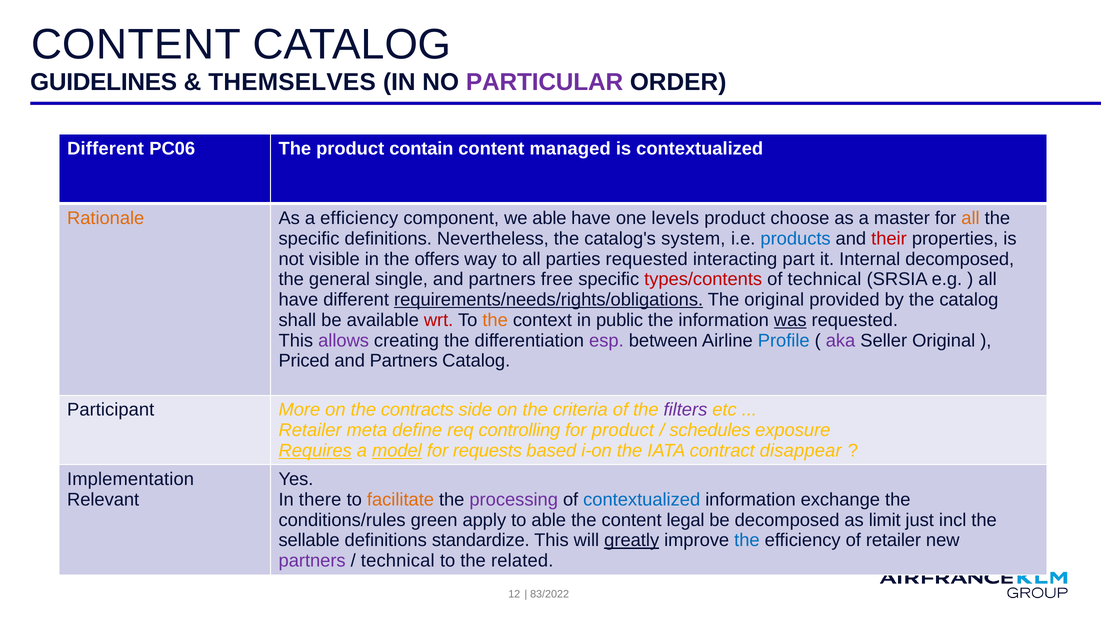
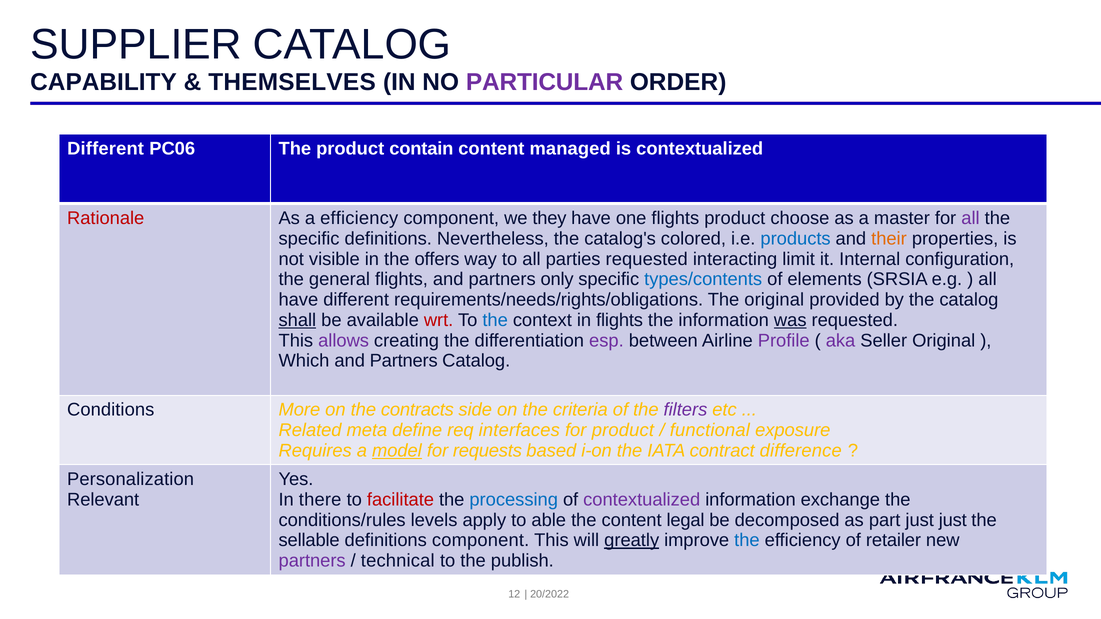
CONTENT at (136, 45): CONTENT -> SUPPLIER
GUIDELINES: GUIDELINES -> CAPABILITY
Rationale colour: orange -> red
we able: able -> they
one levels: levels -> flights
all at (970, 218) colour: orange -> purple
system: system -> colored
their colour: red -> orange
part: part -> limit
Internal decomposed: decomposed -> configuration
general single: single -> flights
free: free -> only
types/contents colour: red -> blue
of technical: technical -> elements
requirements/needs/rights/obligations underline: present -> none
shall underline: none -> present
the at (495, 320) colour: orange -> blue
in public: public -> flights
Profile colour: blue -> purple
Priced: Priced -> Which
Participant: Participant -> Conditions
Retailer at (310, 430): Retailer -> Related
controlling: controlling -> interfaces
schedules: schedules -> functional
Requires underline: present -> none
disappear: disappear -> difference
Implementation: Implementation -> Personalization
facilitate colour: orange -> red
processing colour: purple -> blue
contextualized at (642, 500) colour: blue -> purple
green: green -> levels
limit: limit -> part
just incl: incl -> just
definitions standardize: standardize -> component
related: related -> publish
83/2022: 83/2022 -> 20/2022
